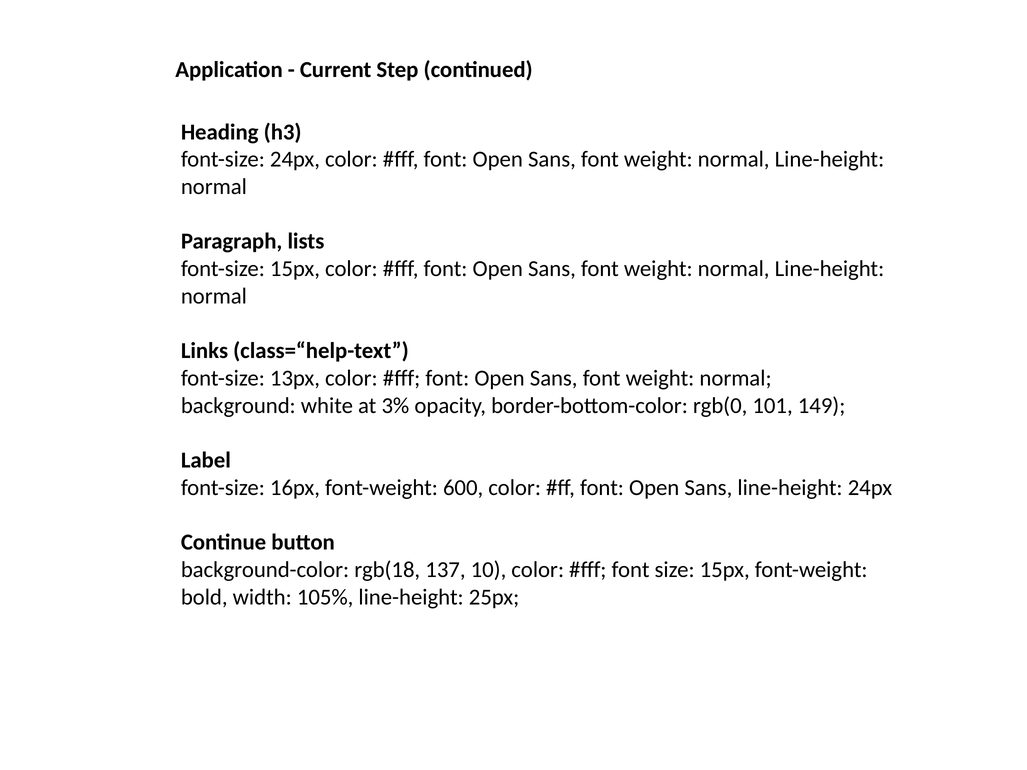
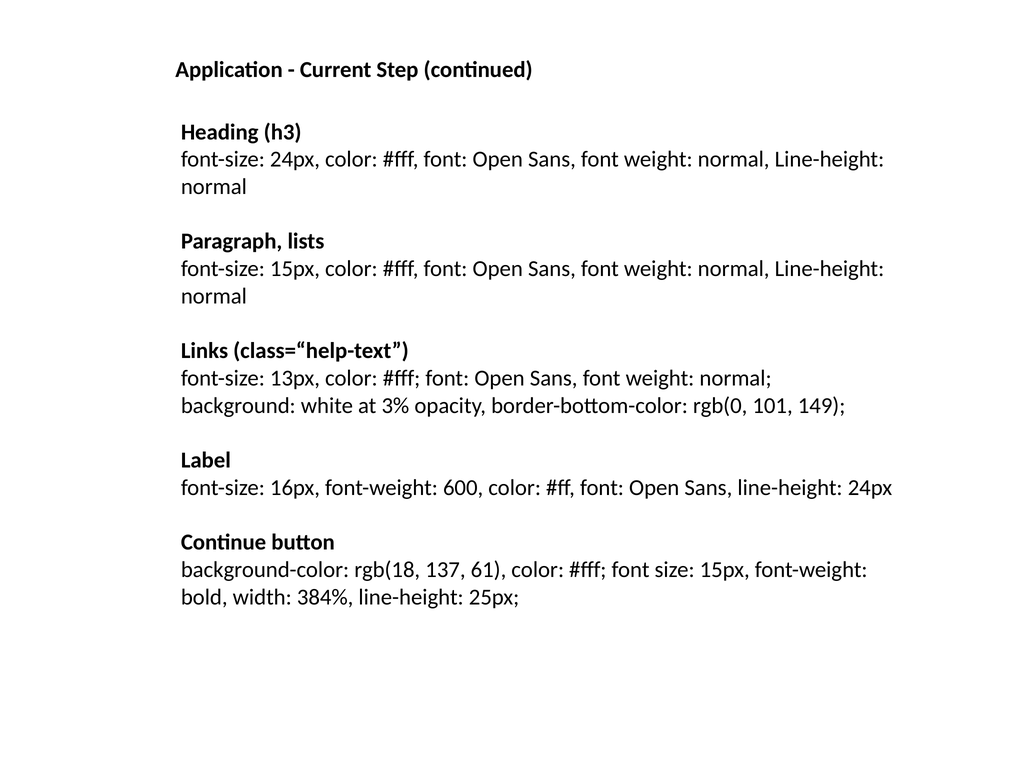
10: 10 -> 61
105%: 105% -> 384%
